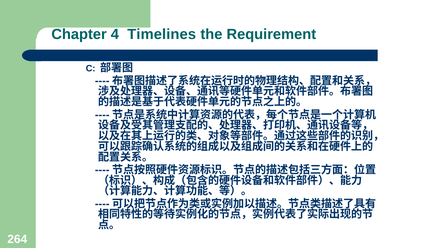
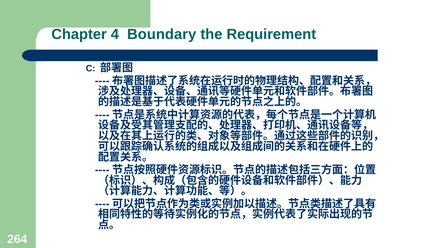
Timelines: Timelines -> Boundary
